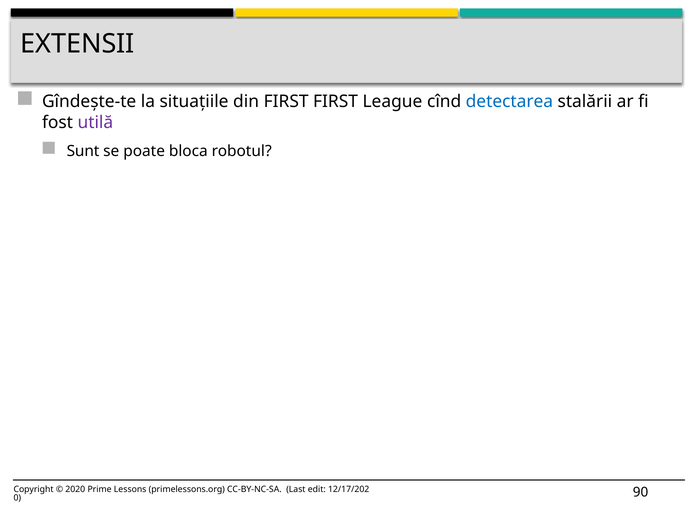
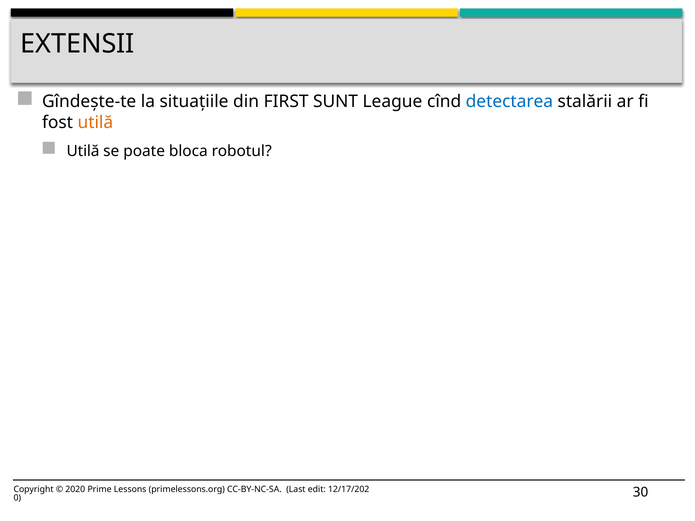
FIRST FIRST: FIRST -> SUNT
utilă at (95, 123) colour: purple -> orange
Sunt at (83, 151): Sunt -> Utilă
90: 90 -> 30
